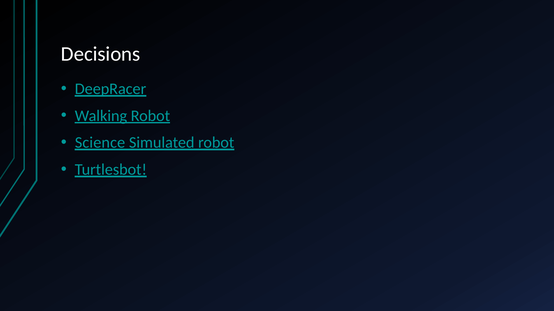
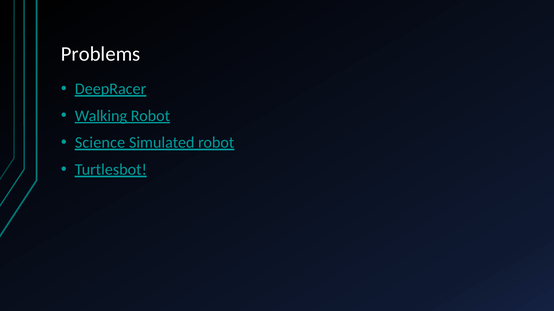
Decisions: Decisions -> Problems
